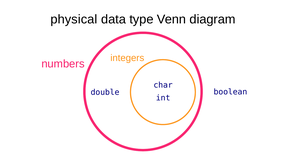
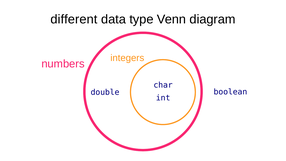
physical: physical -> different
